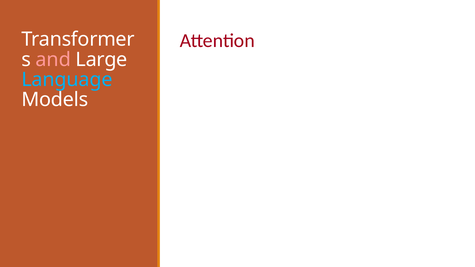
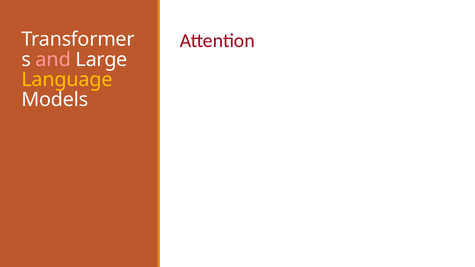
Language colour: light blue -> yellow
